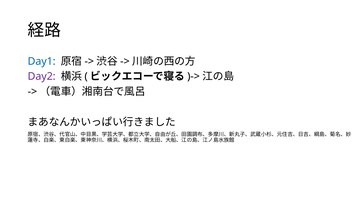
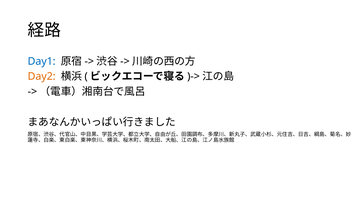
Day2 colour: purple -> orange
